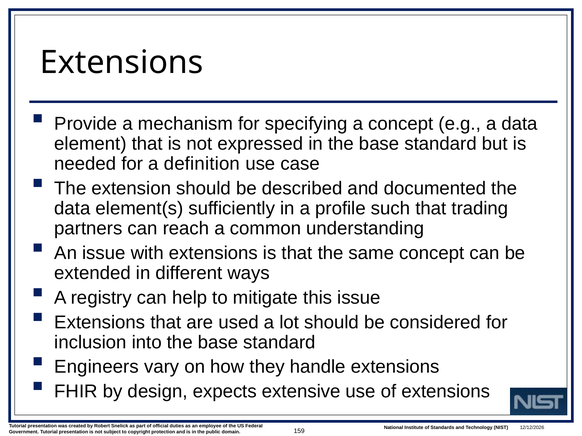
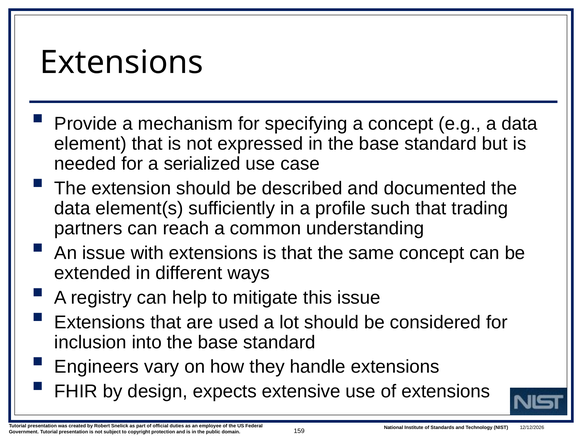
definition: definition -> serialized
